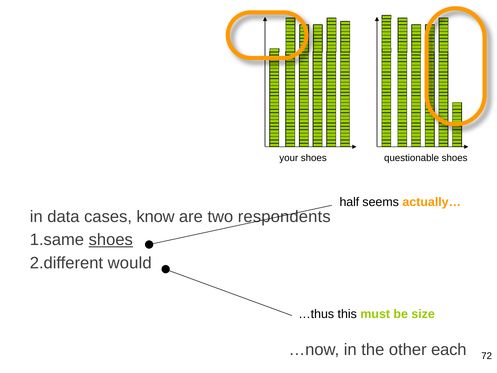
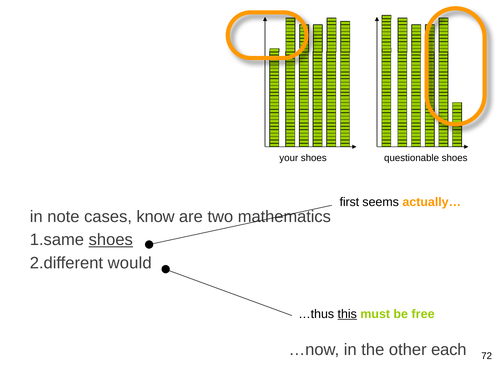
half: half -> first
data: data -> note
respondents: respondents -> mathematics
this underline: none -> present
size: size -> free
